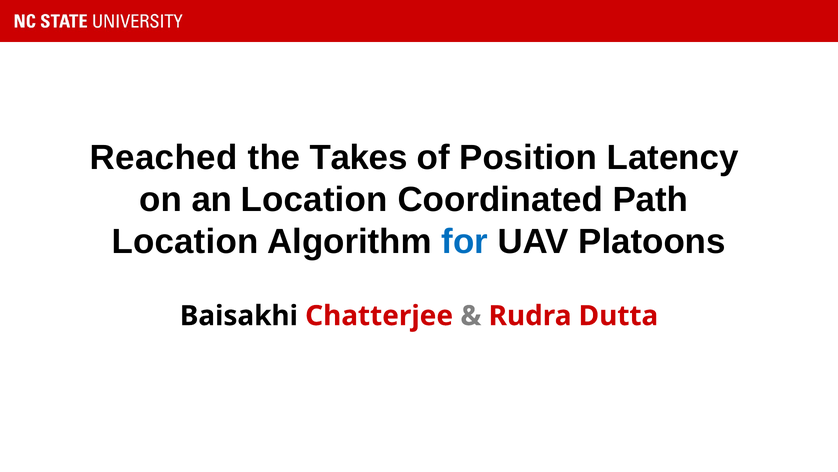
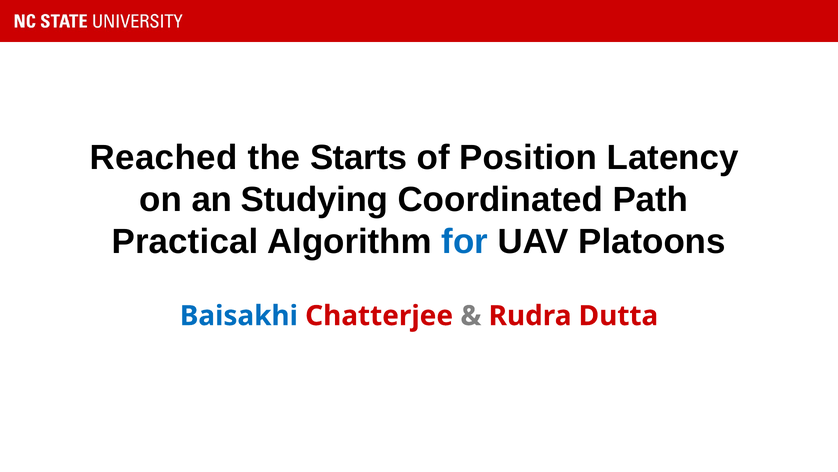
Takes: Takes -> Starts
an Location: Location -> Studying
Location at (185, 241): Location -> Practical
Baisakhi colour: black -> blue
